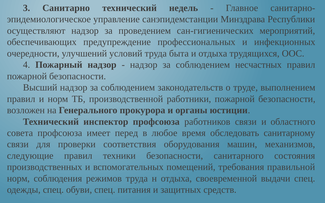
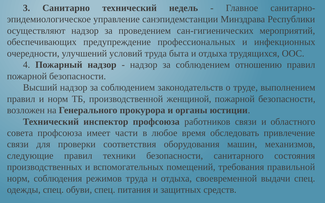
несчастных: несчастных -> отношению
работники: работники -> женщиной
перед: перед -> части
санитарному: санитарному -> привлечение
